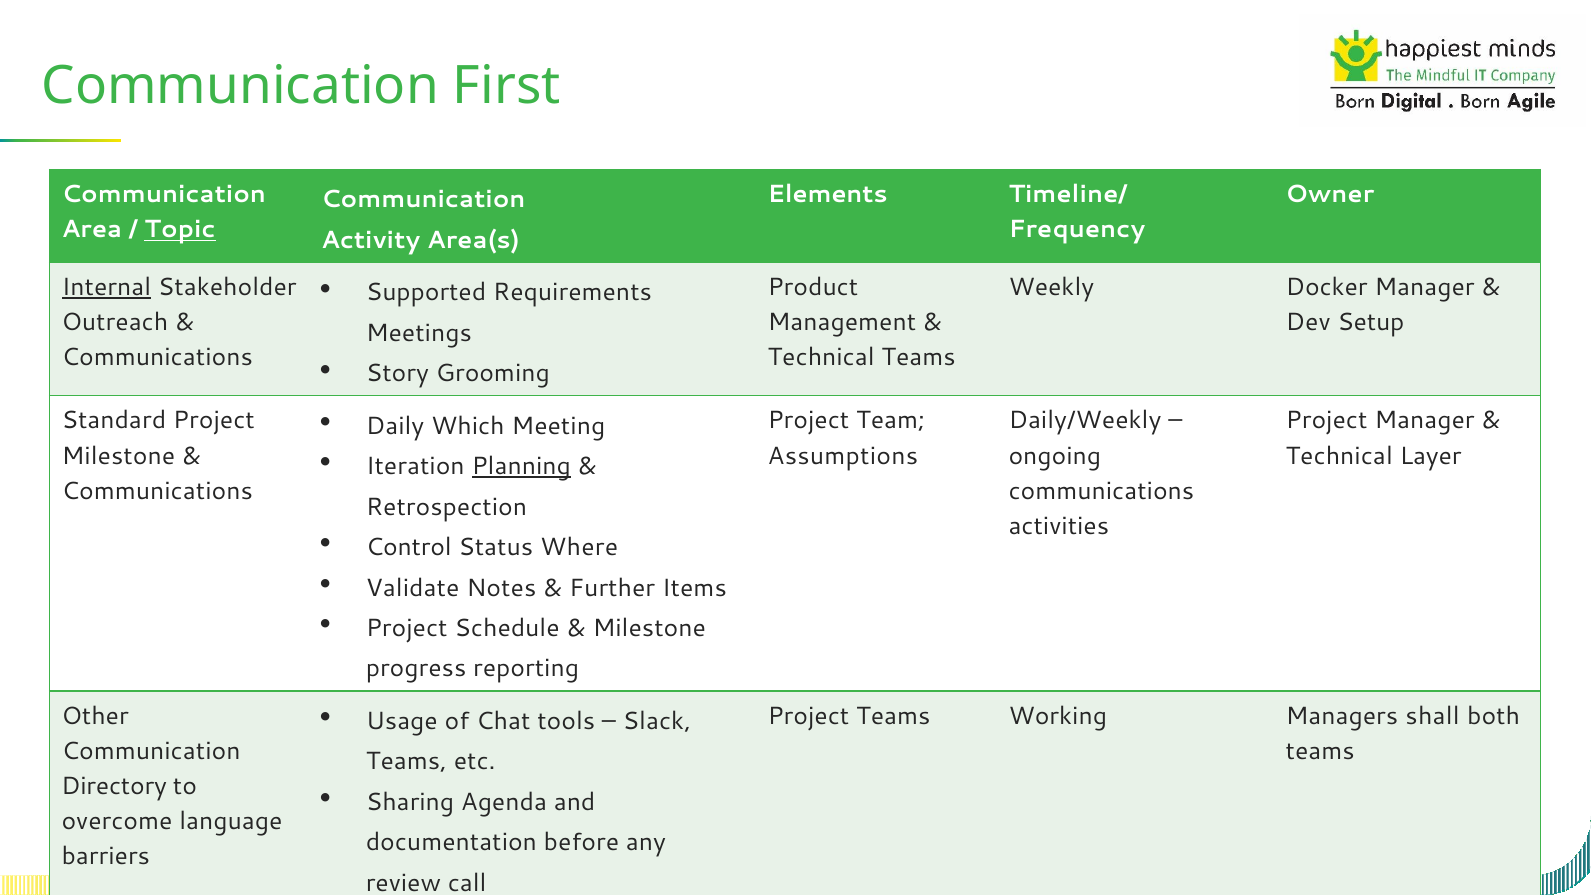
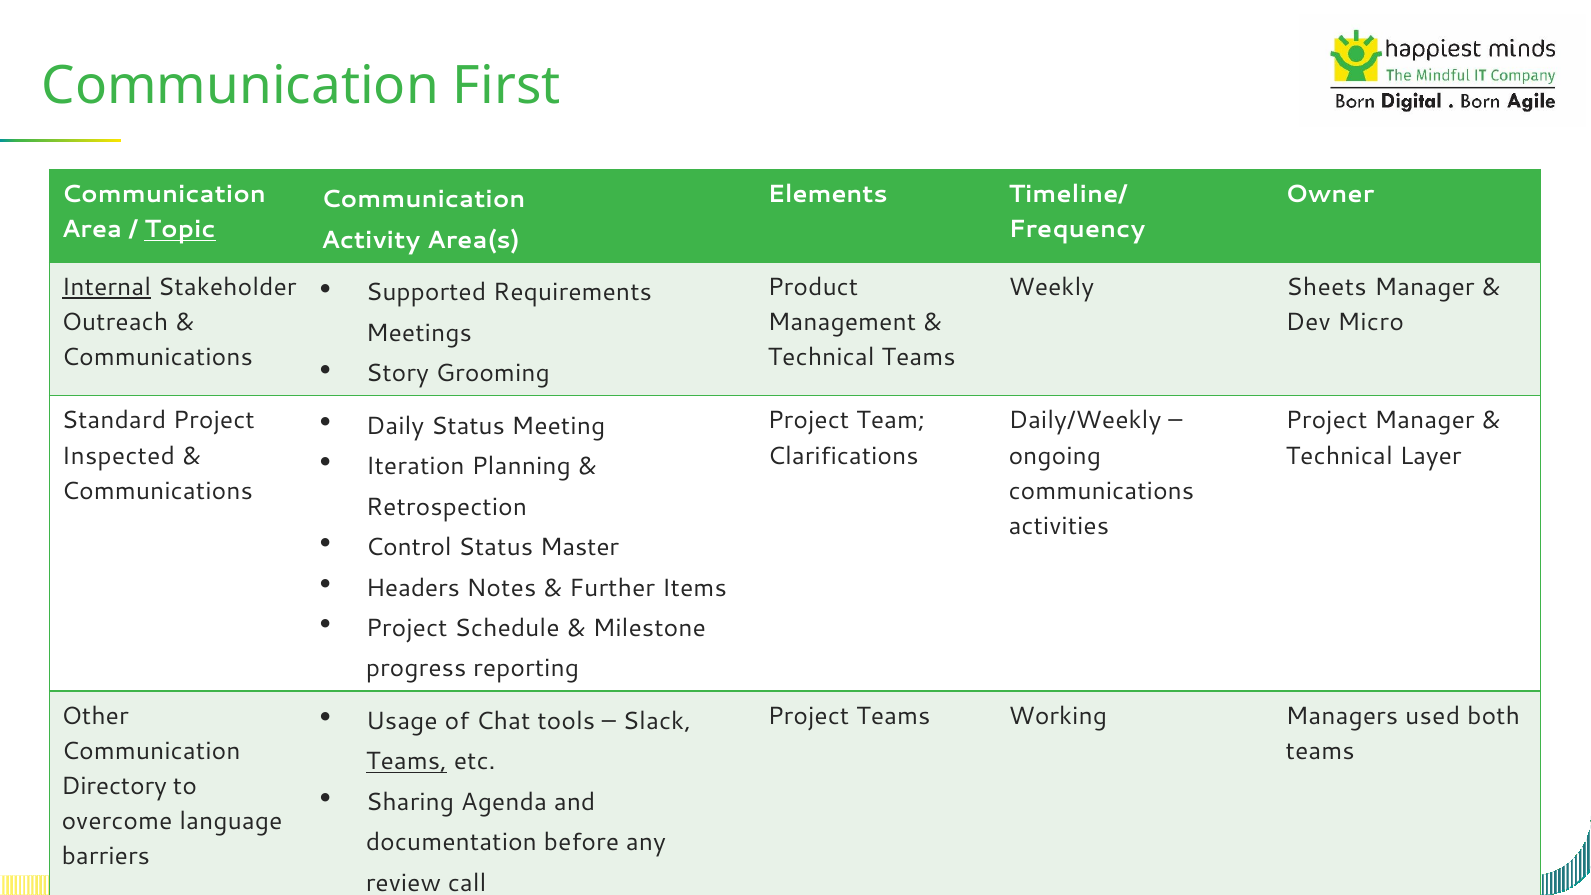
Docker: Docker -> Sheets
Setup: Setup -> Micro
Daily Which: Which -> Status
Milestone at (118, 456): Milestone -> Inspected
Assumptions: Assumptions -> Clarifications
Planning underline: present -> none
Where: Where -> Master
Validate: Validate -> Headers
shall: shall -> used
Teams at (406, 762) underline: none -> present
